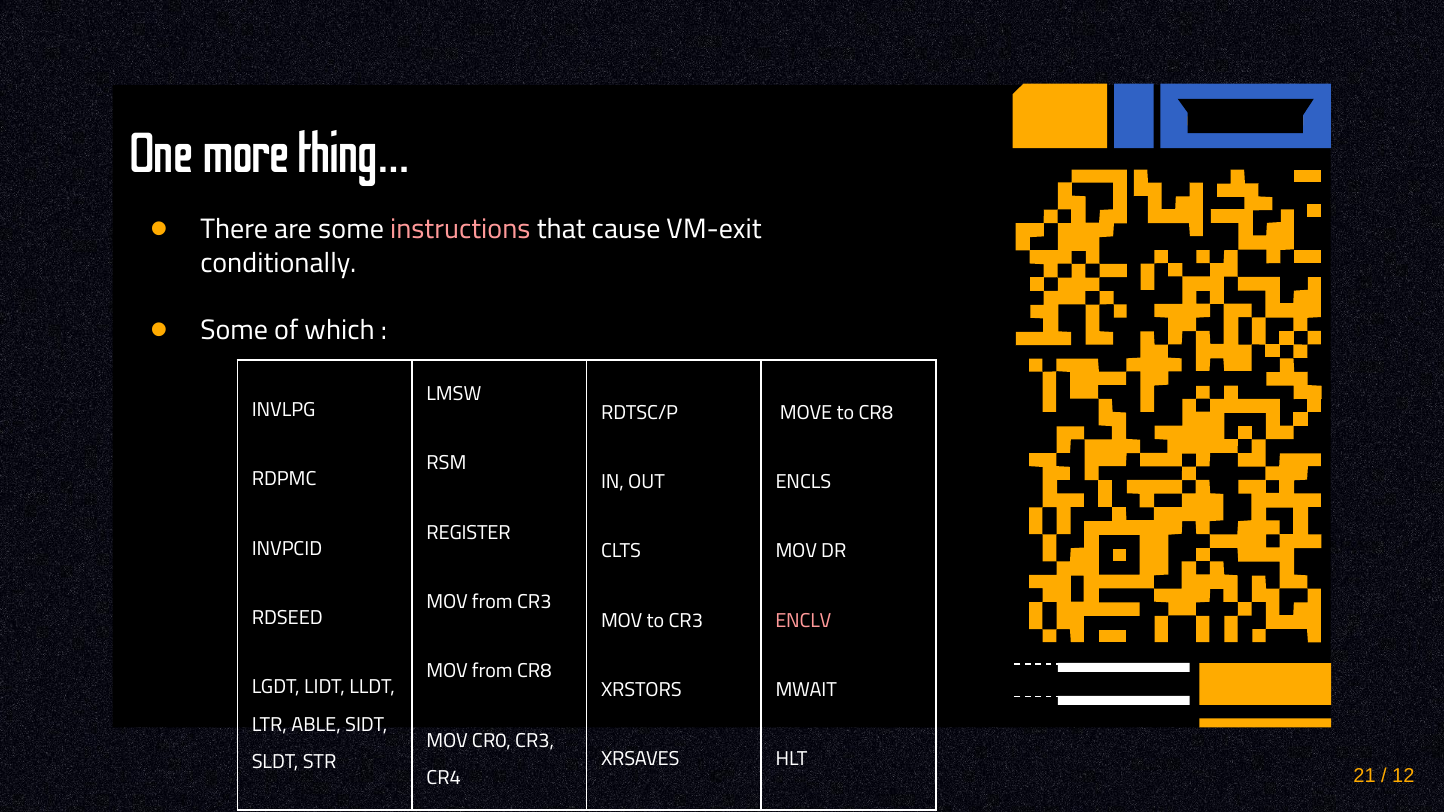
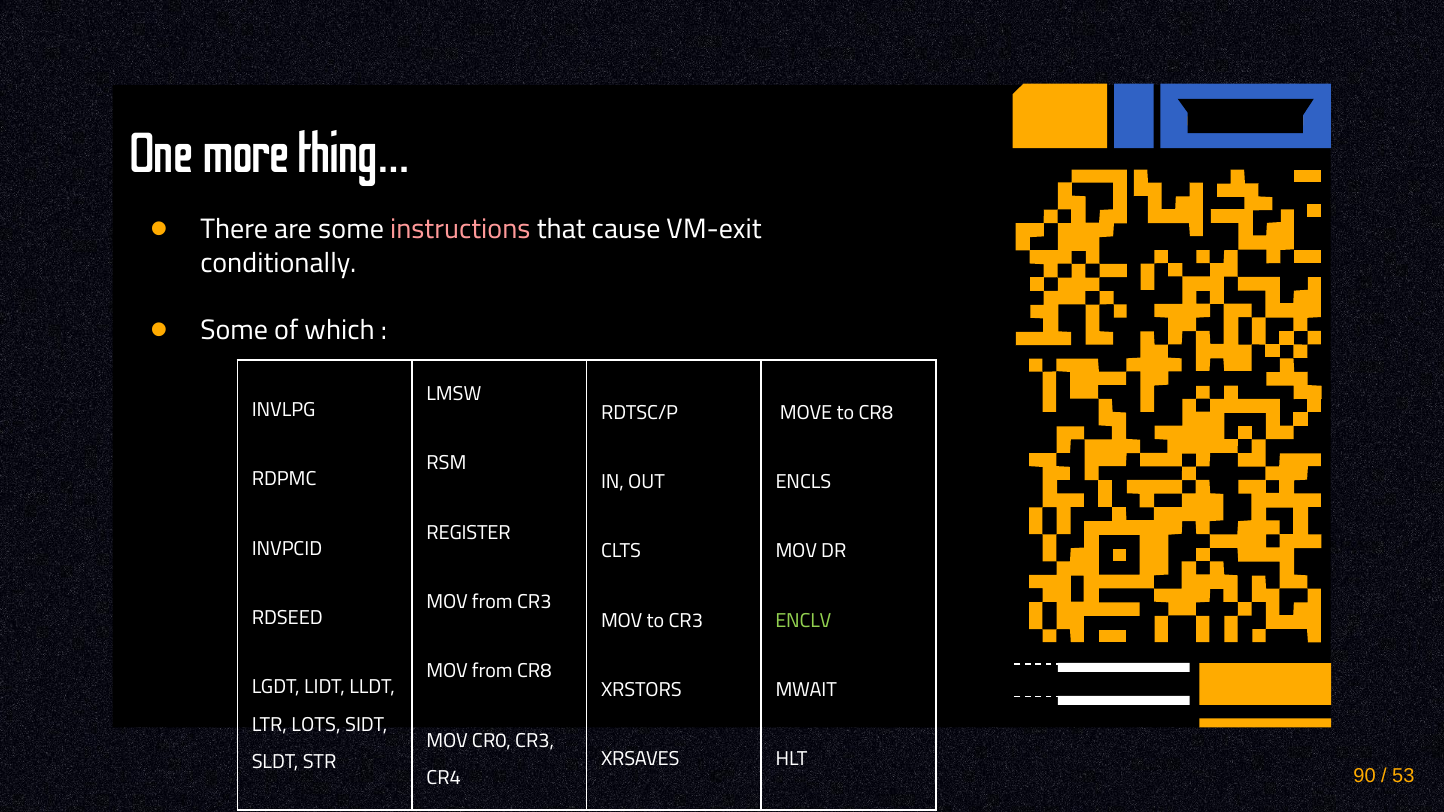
ENCLV colour: pink -> light green
ABLE: ABLE -> LOTS
21: 21 -> 90
12: 12 -> 53
